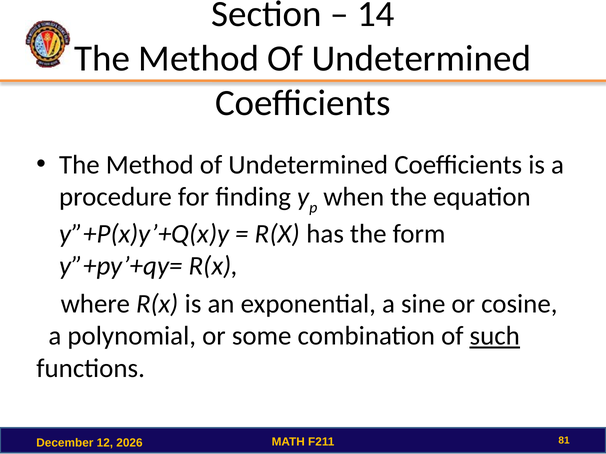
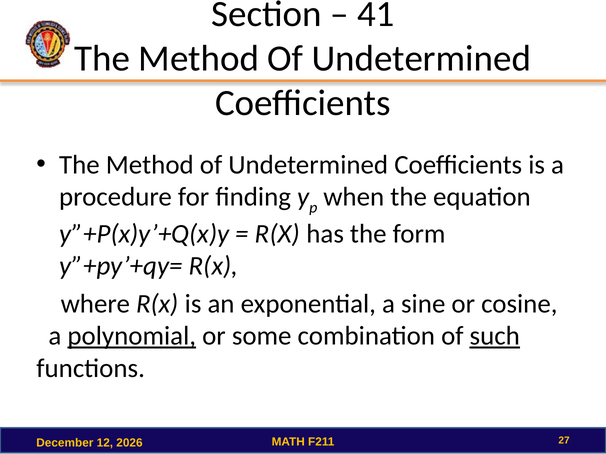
14: 14 -> 41
polynomial underline: none -> present
81: 81 -> 27
